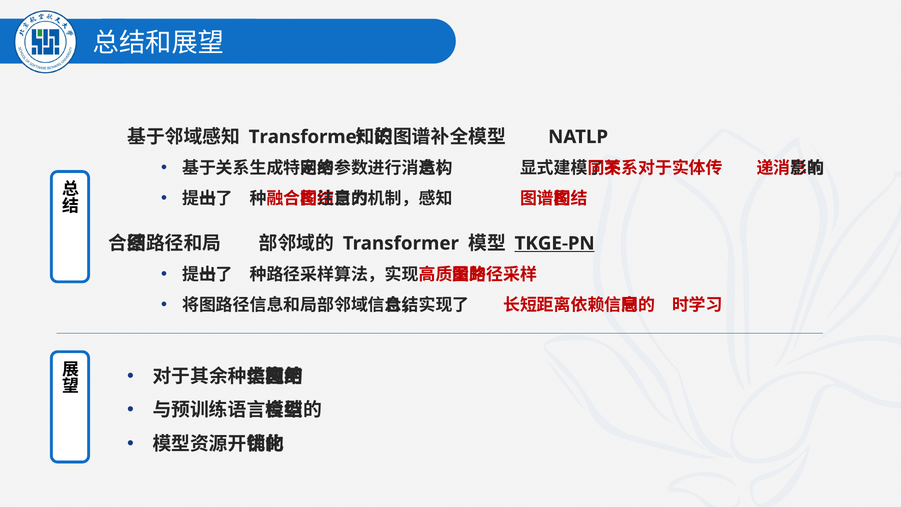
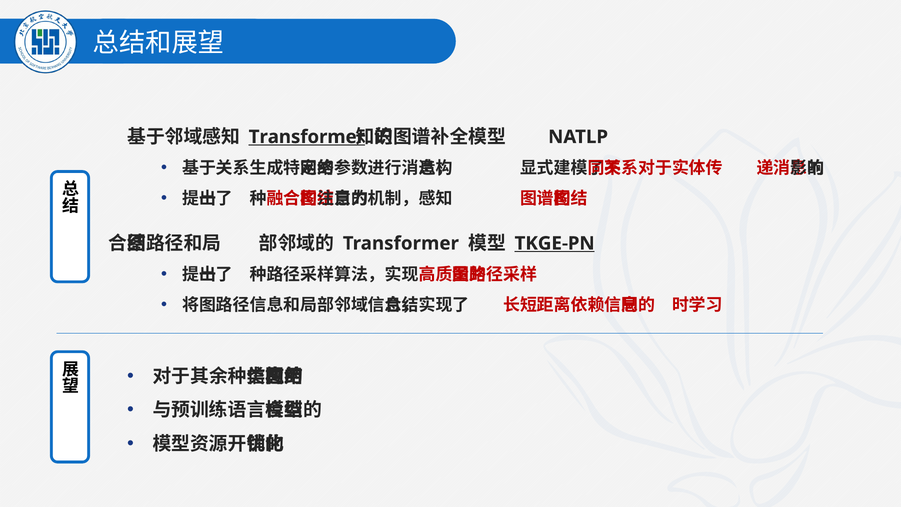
Transformer at (307, 137) underline: none -> present
